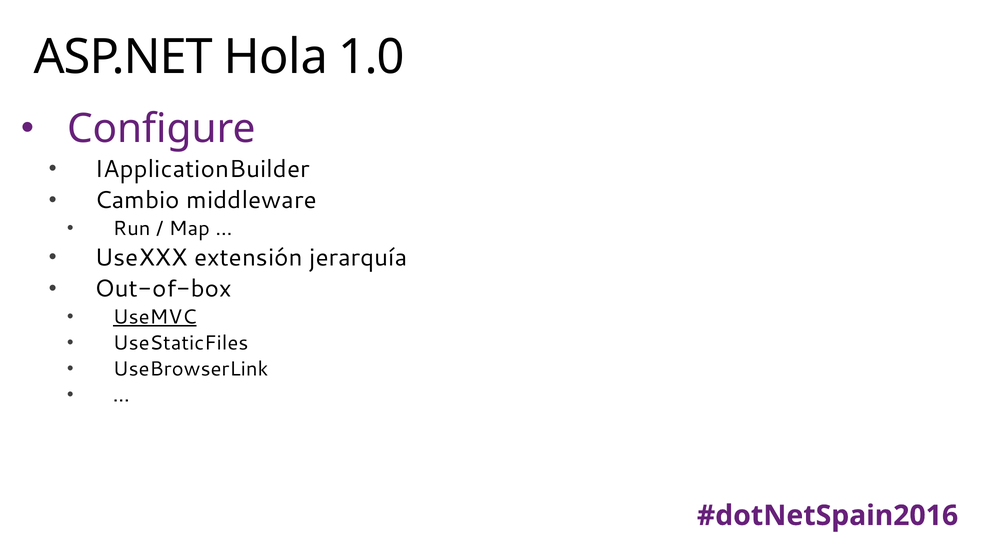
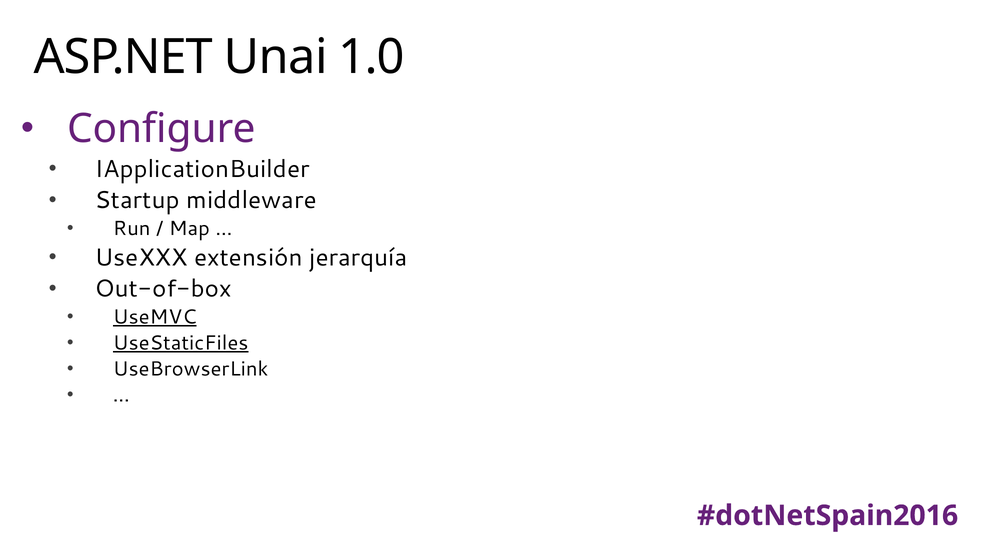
Hola: Hola -> Unai
Cambio: Cambio -> Startup
UseStaticFiles underline: none -> present
